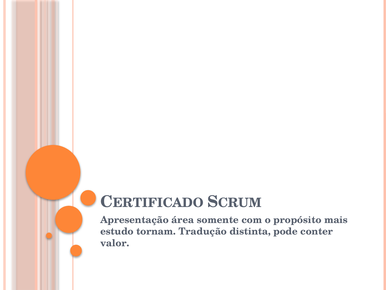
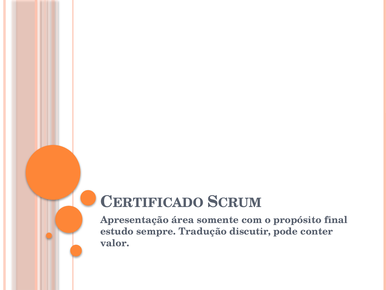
mais: mais -> final
tornam: tornam -> sempre
distinta: distinta -> discutir
